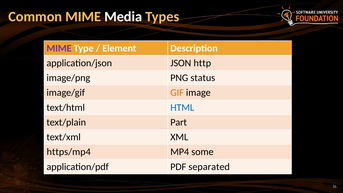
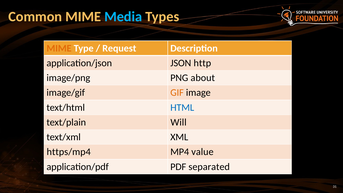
Media colour: white -> light blue
MIME at (59, 48) colour: purple -> orange
Element: Element -> Request
status: status -> about
Part: Part -> Will
some: some -> value
